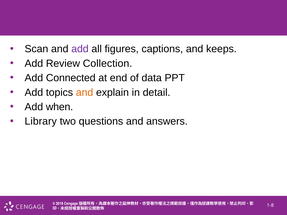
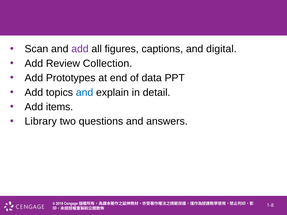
keeps: keeps -> digital
Connected: Connected -> Prototypes
and at (85, 93) colour: orange -> blue
when: when -> items
